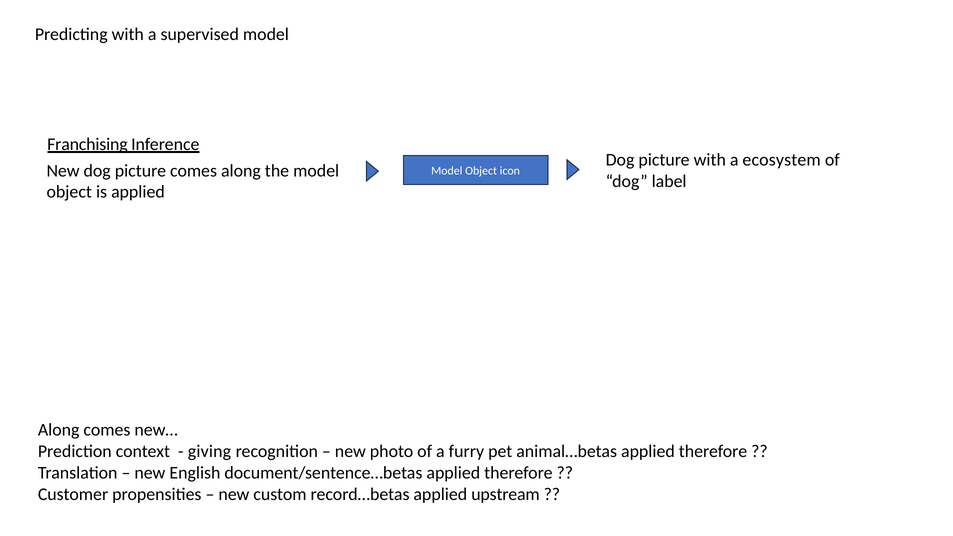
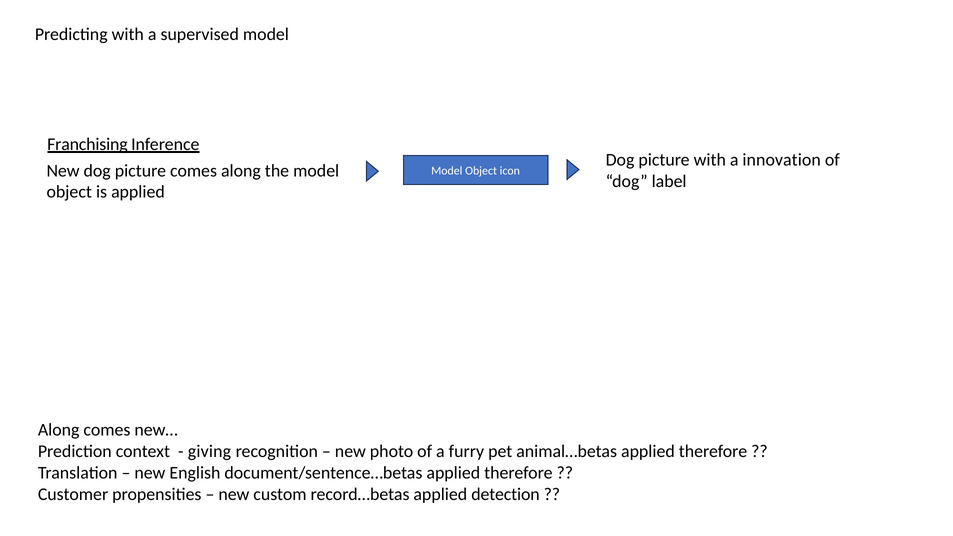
ecosystem: ecosystem -> innovation
upstream: upstream -> detection
